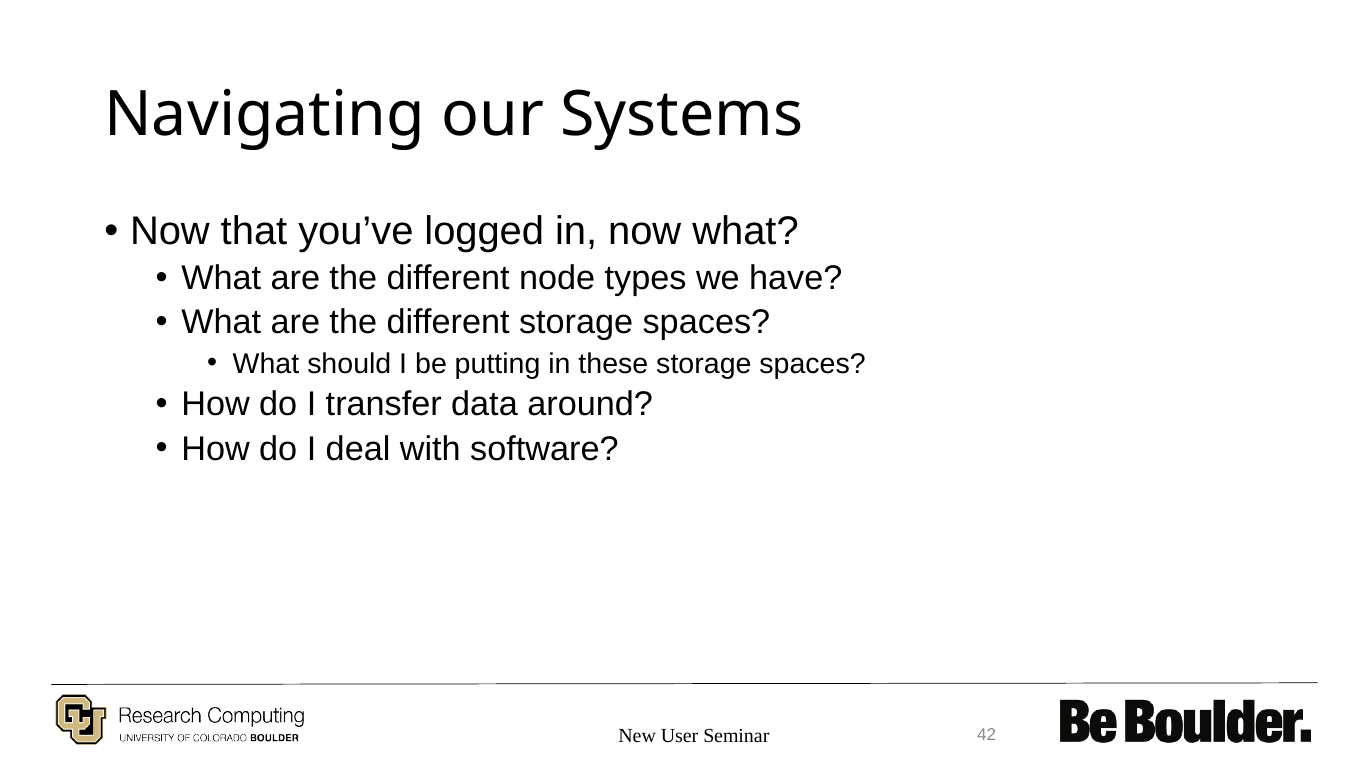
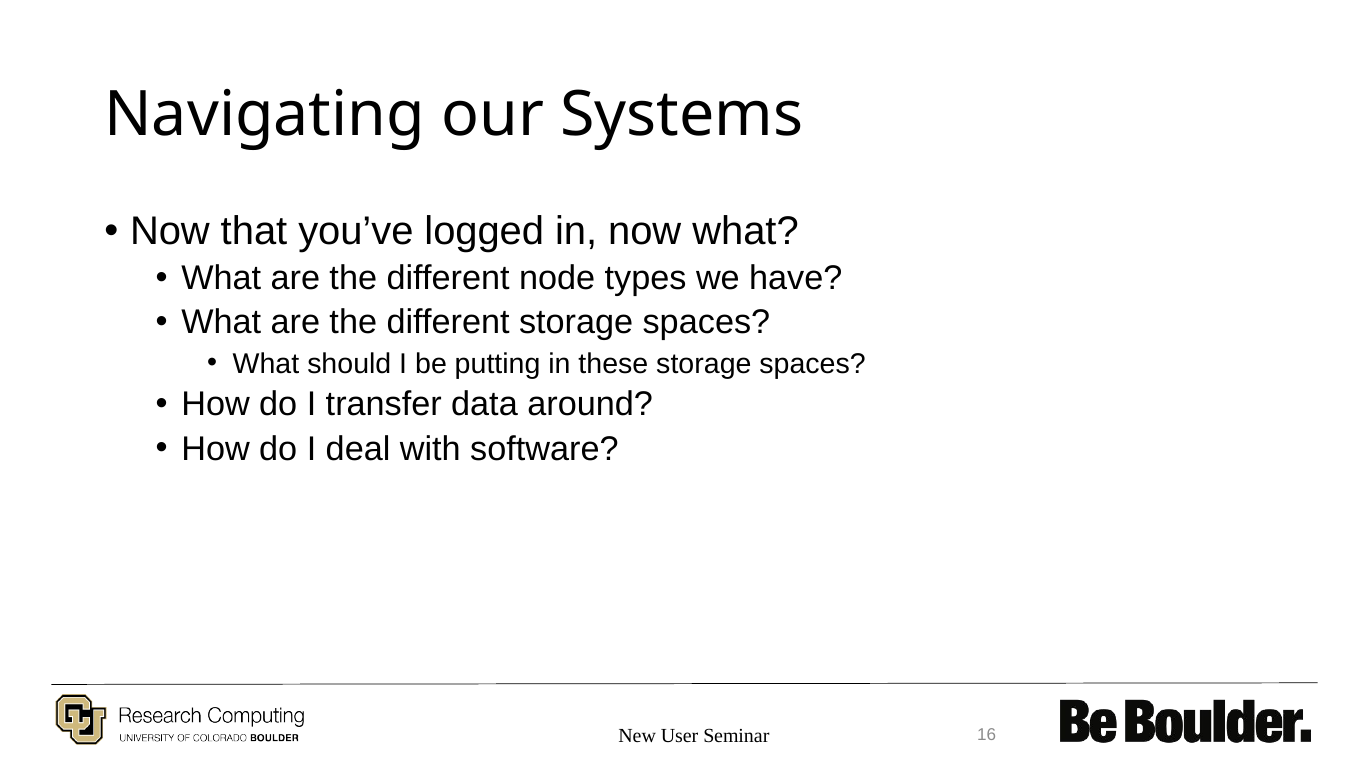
42: 42 -> 16
